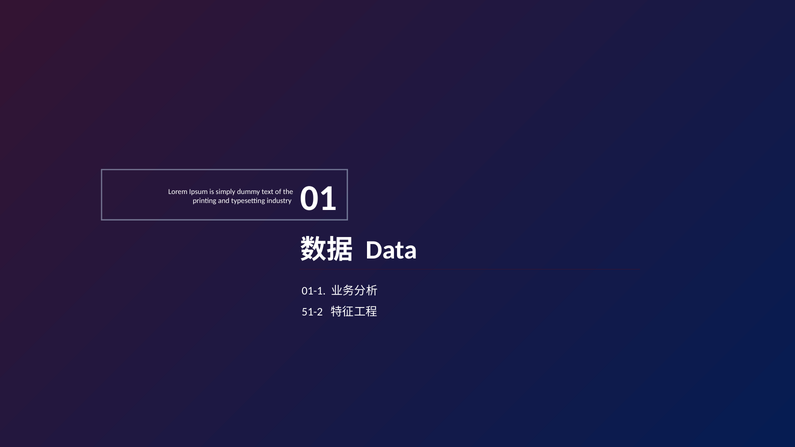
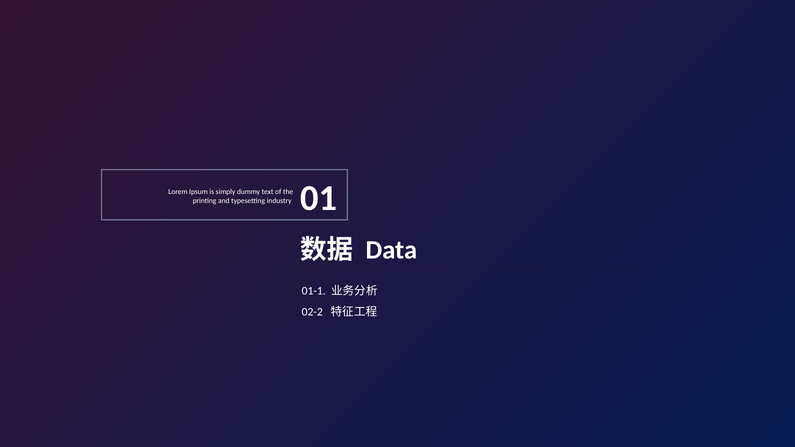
51-2: 51-2 -> 02-2
